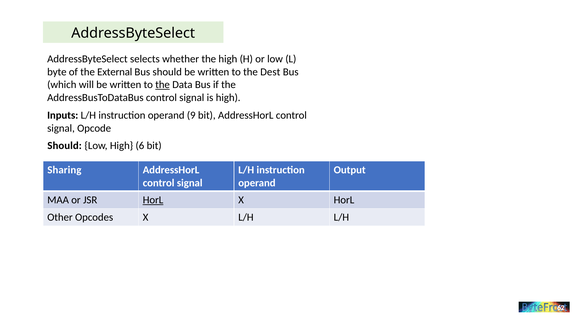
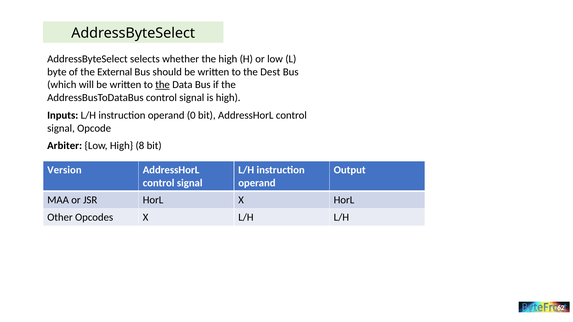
9: 9 -> 0
Should at (65, 146): Should -> Arbiter
6: 6 -> 8
Sharing: Sharing -> Version
HorL at (153, 200) underline: present -> none
